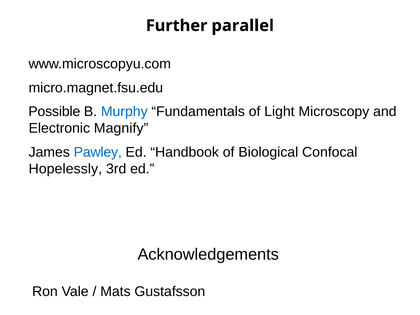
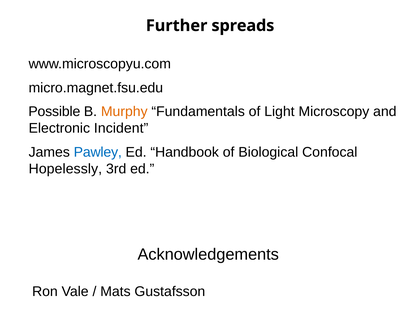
parallel: parallel -> spreads
Murphy colour: blue -> orange
Magnify: Magnify -> Incident
